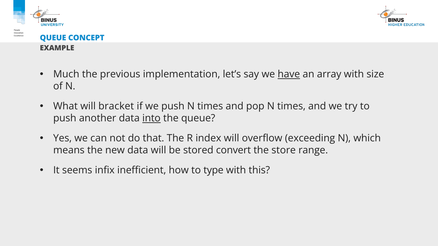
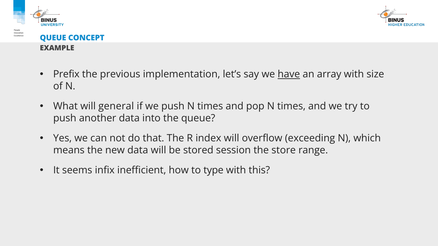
Much: Much -> Prefix
bracket: bracket -> general
into underline: present -> none
convert: convert -> session
